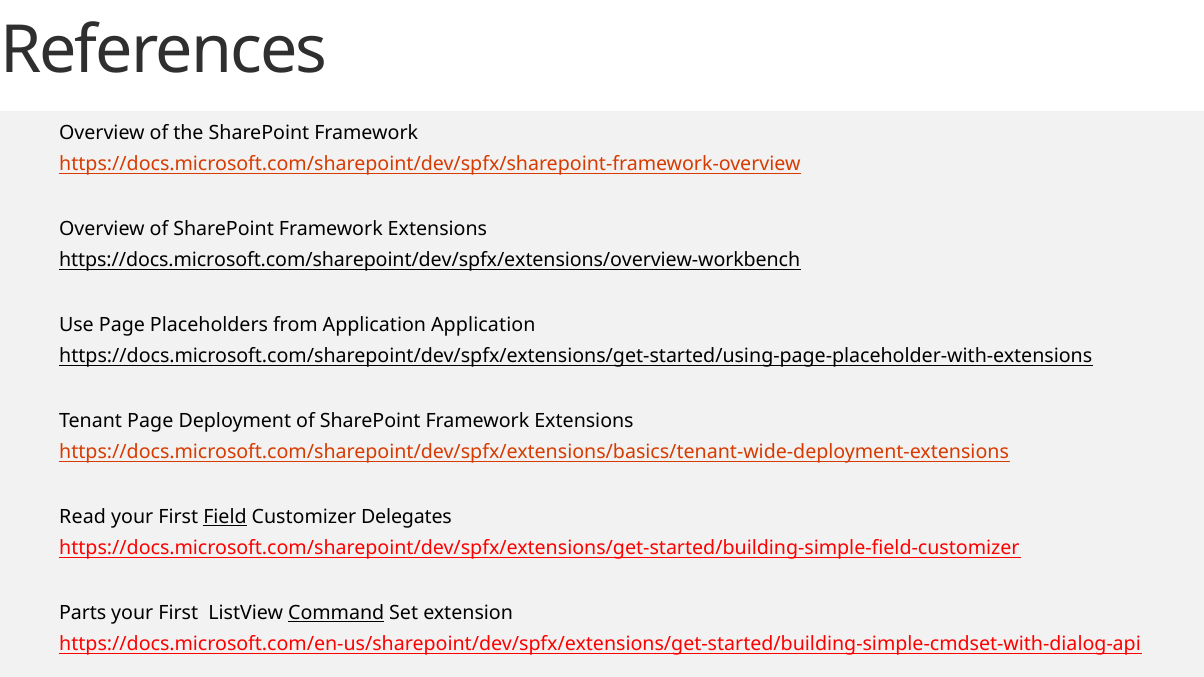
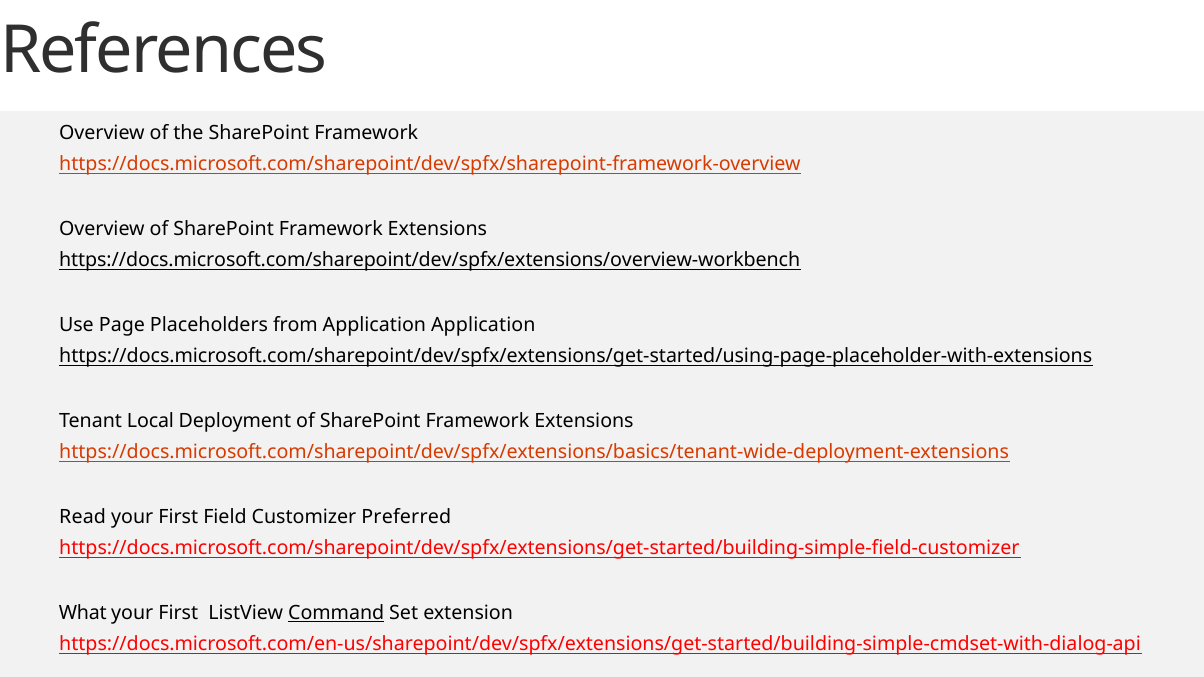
Tenant Page: Page -> Local
Field underline: present -> none
Delegates: Delegates -> Preferred
Parts: Parts -> What
